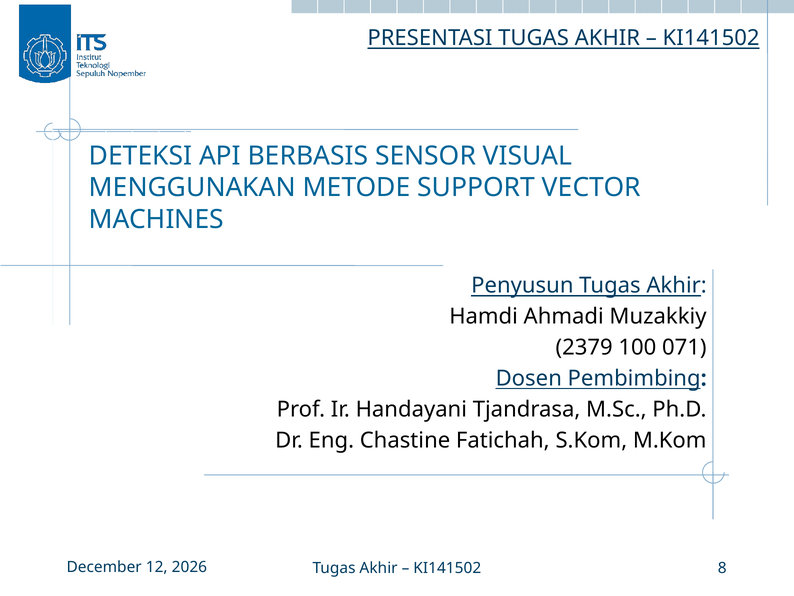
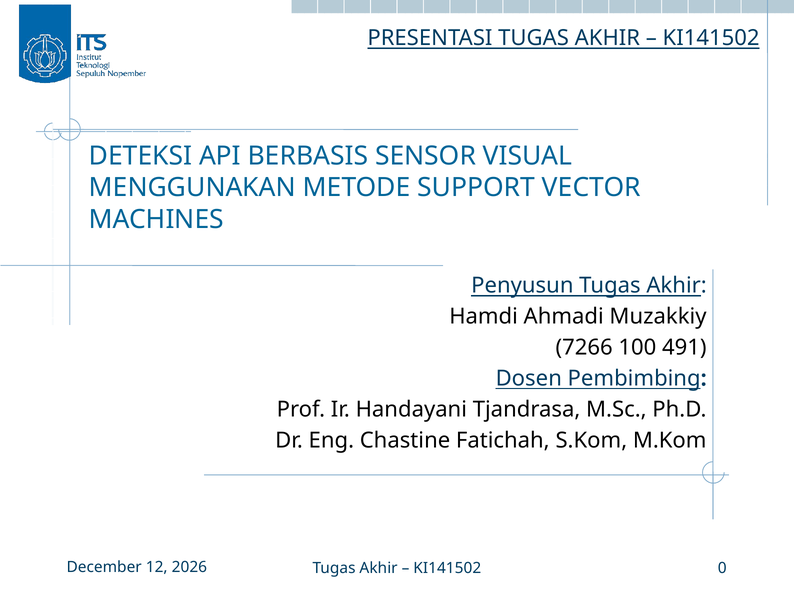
2379: 2379 -> 7266
071: 071 -> 491
8: 8 -> 0
